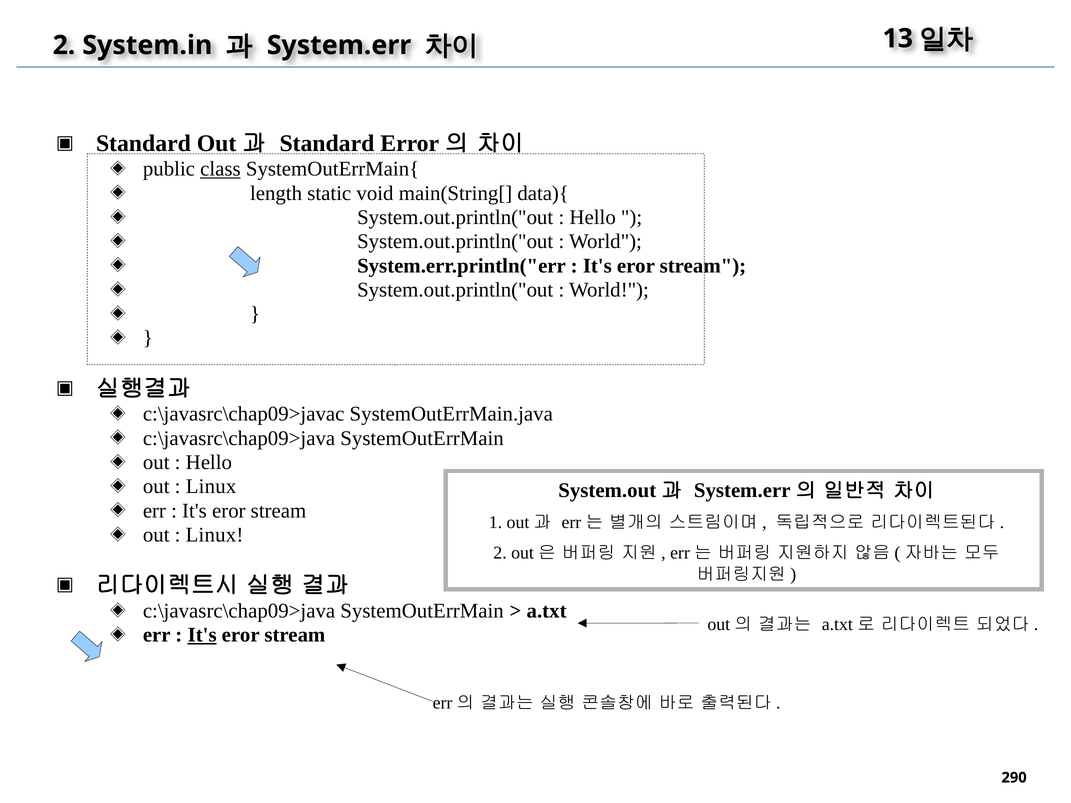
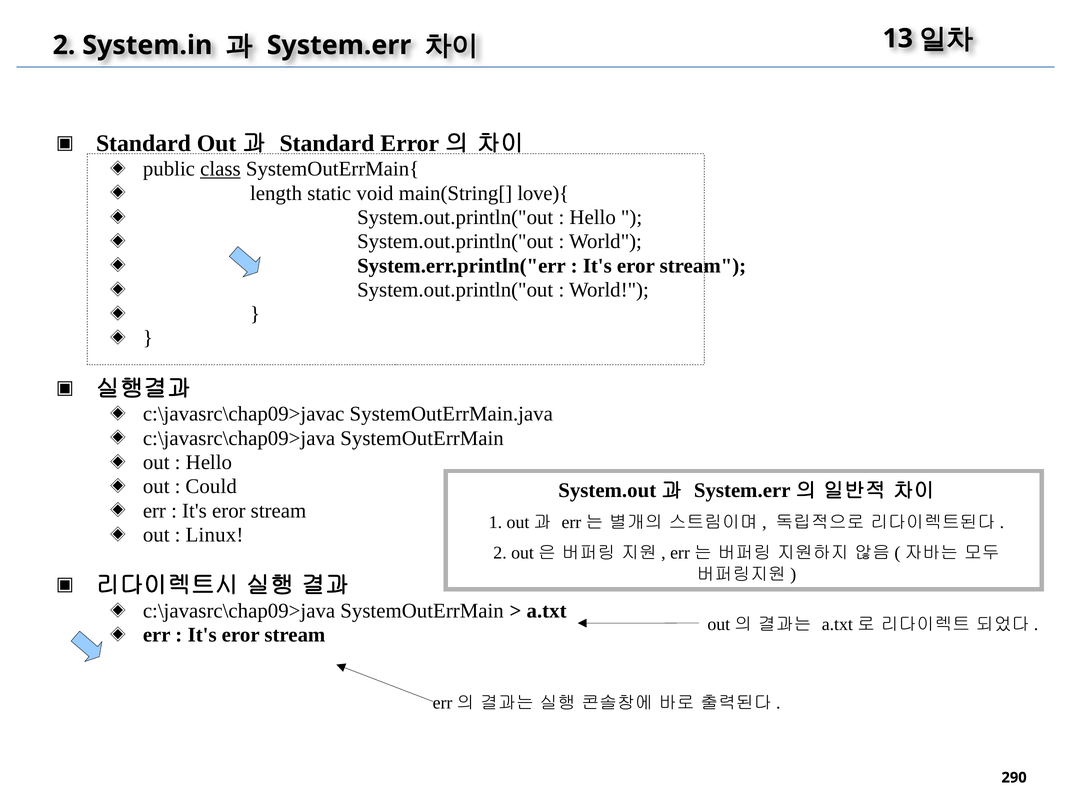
data){: data){ -> love){
Linux at (211, 487): Linux -> Could
It's at (202, 635) underline: present -> none
